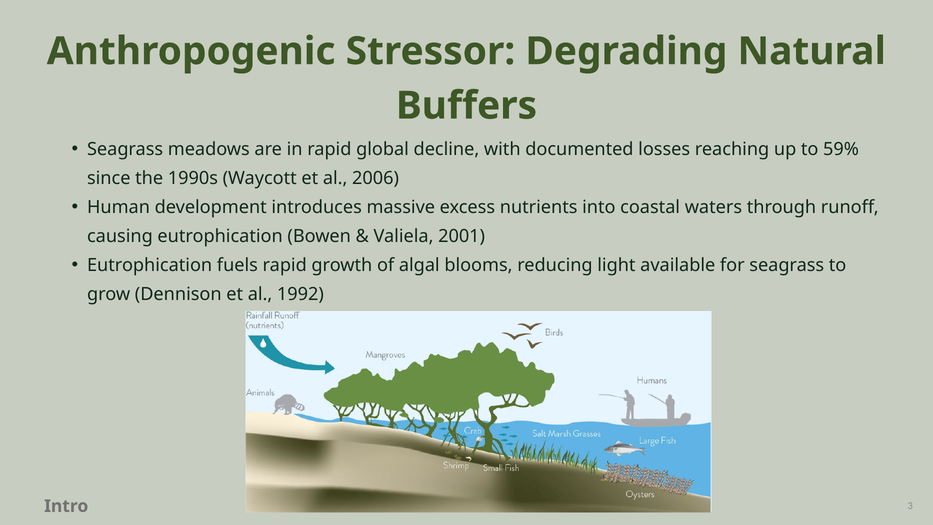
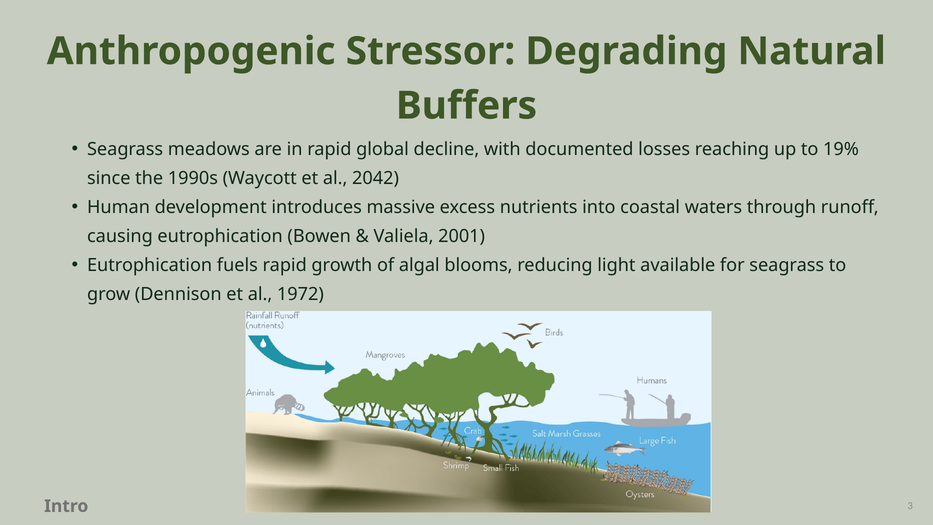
59%: 59% -> 19%
2006: 2006 -> 2042
1992: 1992 -> 1972
